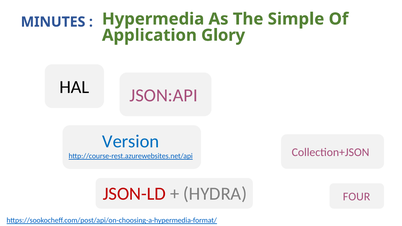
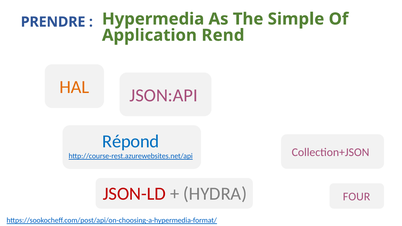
MINUTES: MINUTES -> PRENDRE
Glory: Glory -> Rend
HAL colour: black -> orange
Version: Version -> Répond
